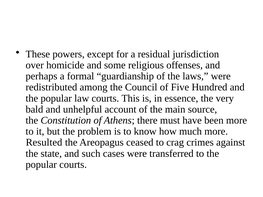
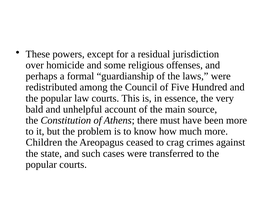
Resulted: Resulted -> Children
